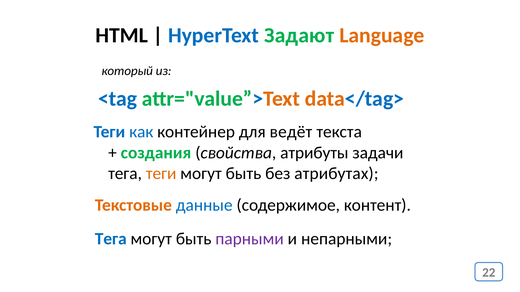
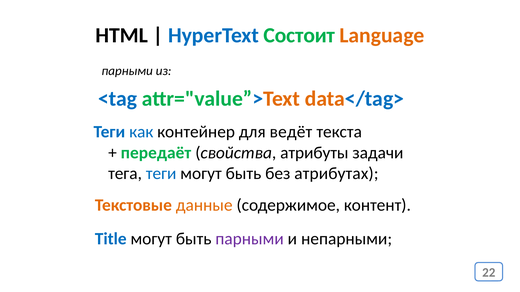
Задают: Задают -> Состоит
который at (127, 71): который -> парными
создания: создания -> передаёт
теги at (161, 174) colour: orange -> blue
данные colour: blue -> orange
Тега at (111, 239): Тега -> Title
